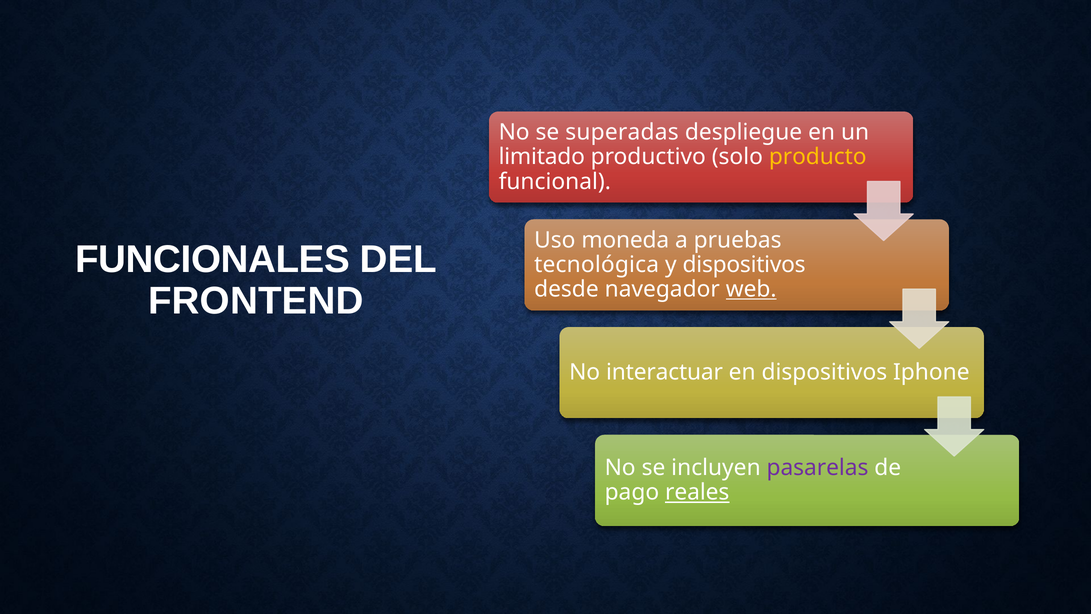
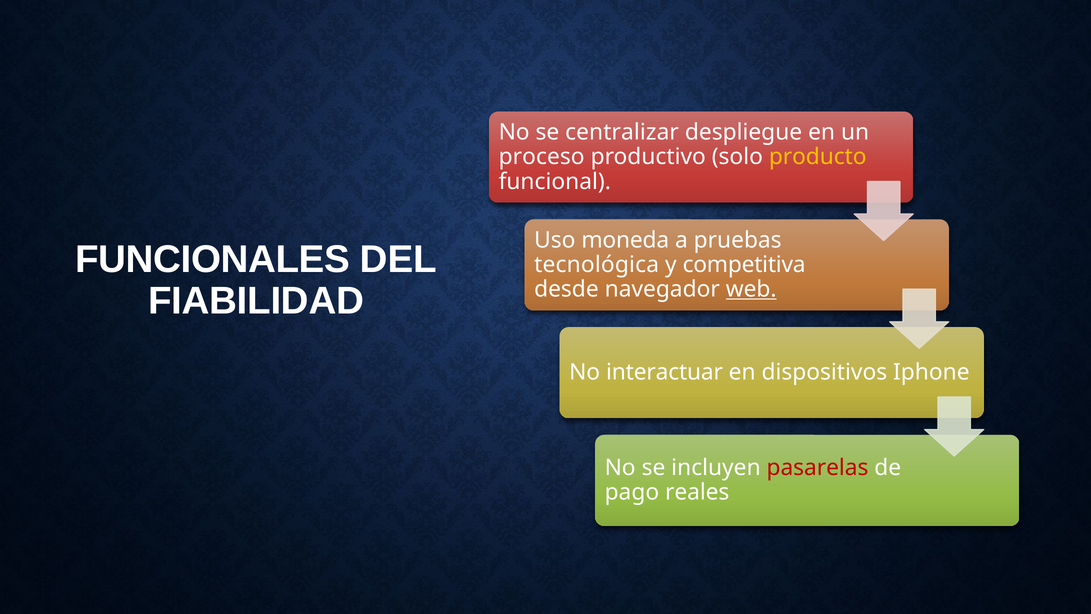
superadas: superadas -> centralizar
limitado: limitado -> proceso
y dispositivos: dispositivos -> competitiva
FRONTEND: FRONTEND -> FIABILIDAD
pasarelas colour: purple -> red
reales underline: present -> none
